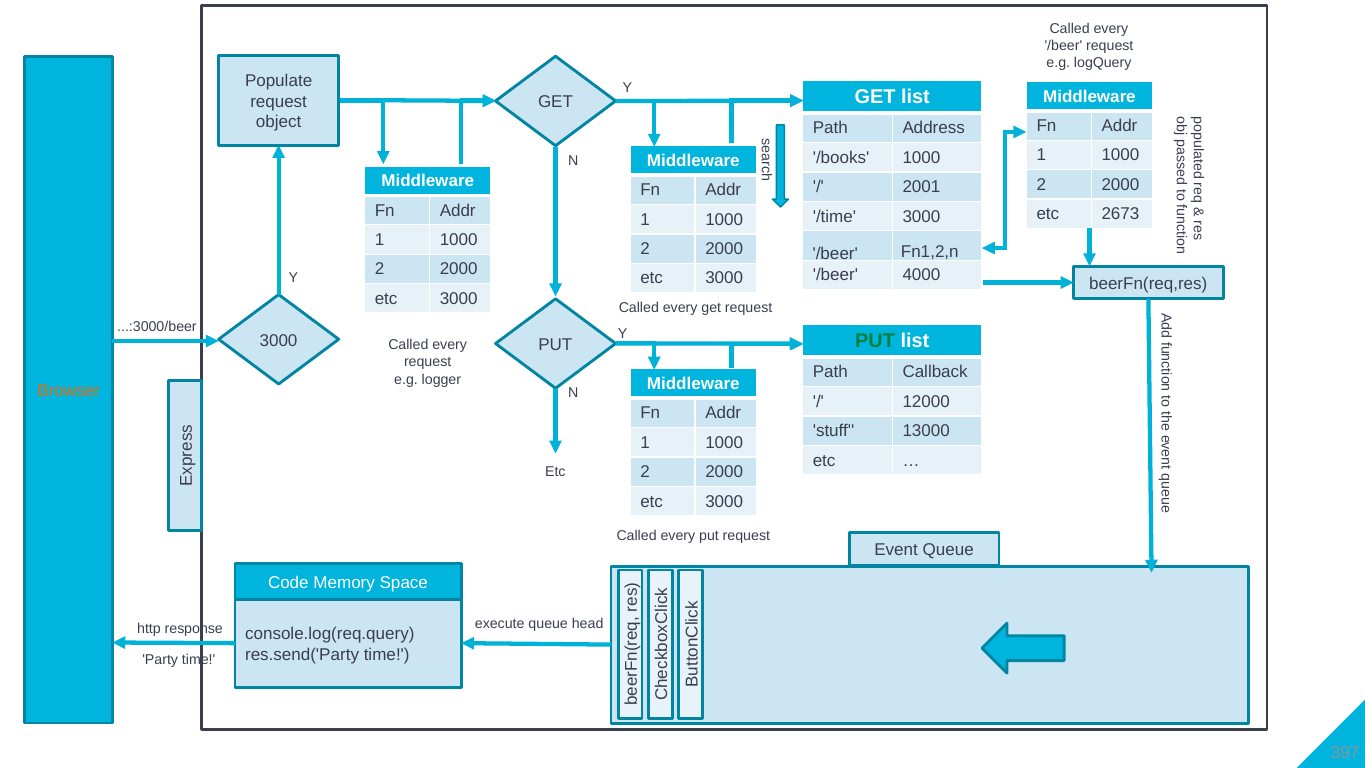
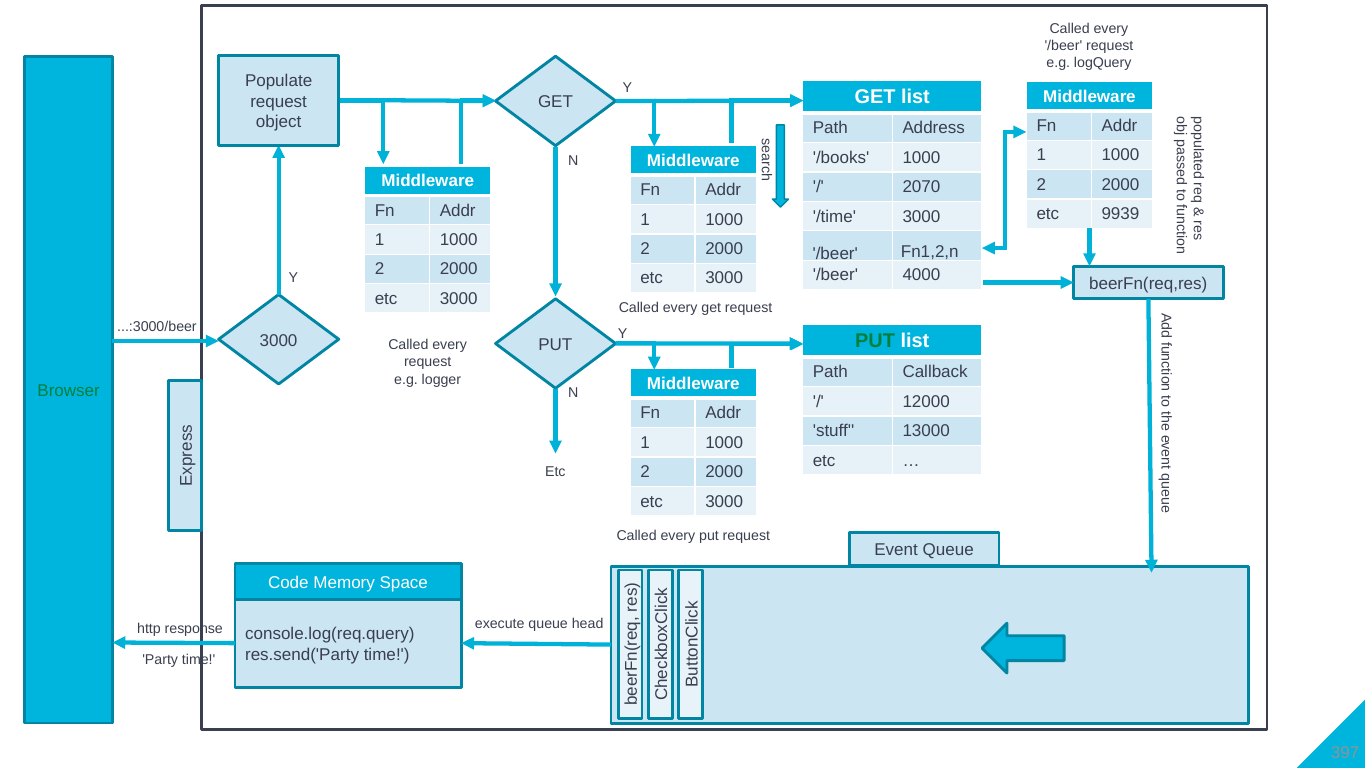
2001: 2001 -> 2070
2673: 2673 -> 9939
Browser colour: orange -> green
